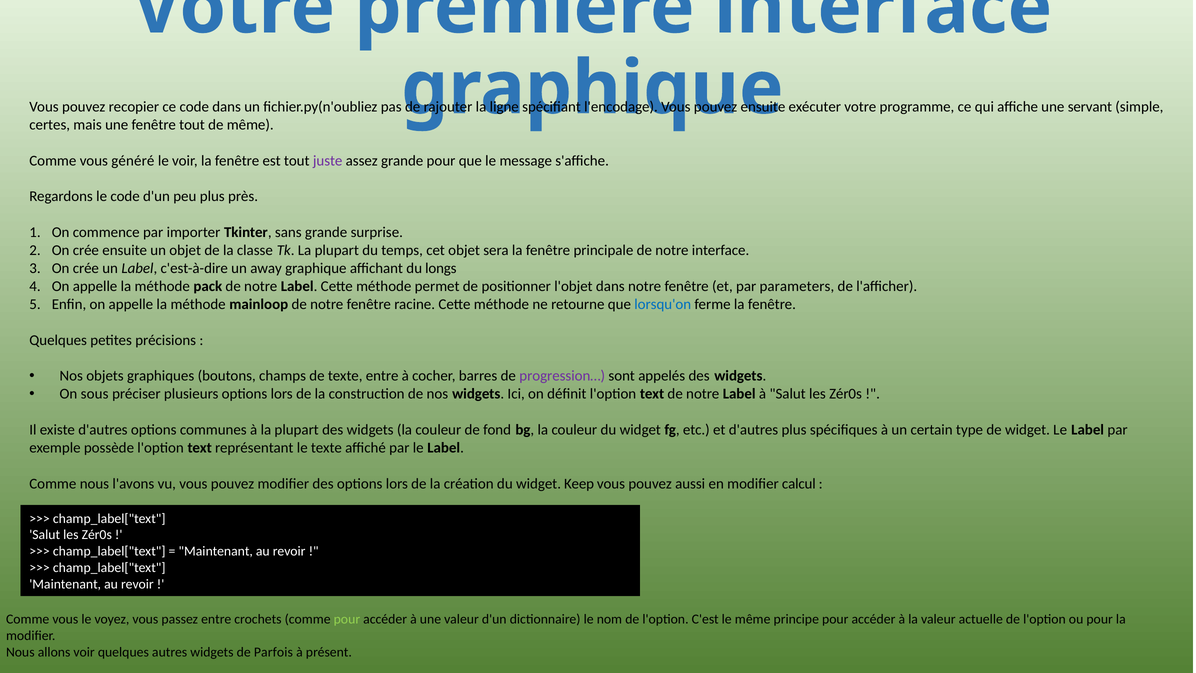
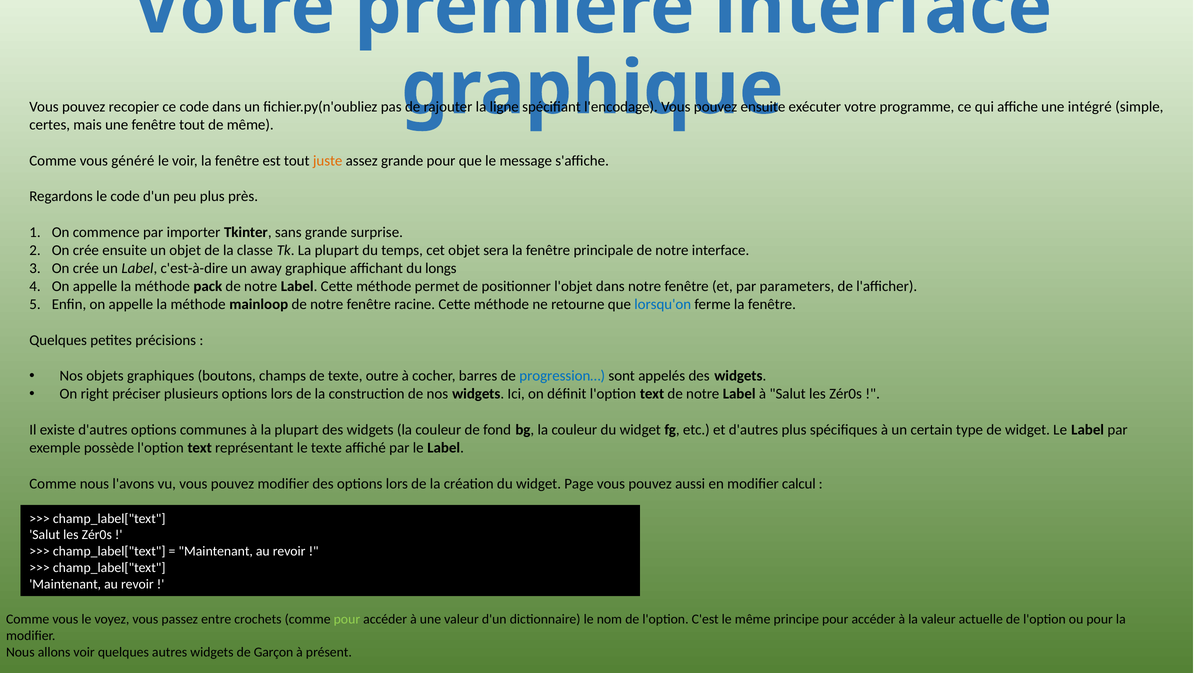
servant: servant -> intégré
juste colour: purple -> orange
texte entre: entre -> outre
progression… colour: purple -> blue
sous: sous -> right
Keep: Keep -> Page
Parfois: Parfois -> Garçon
